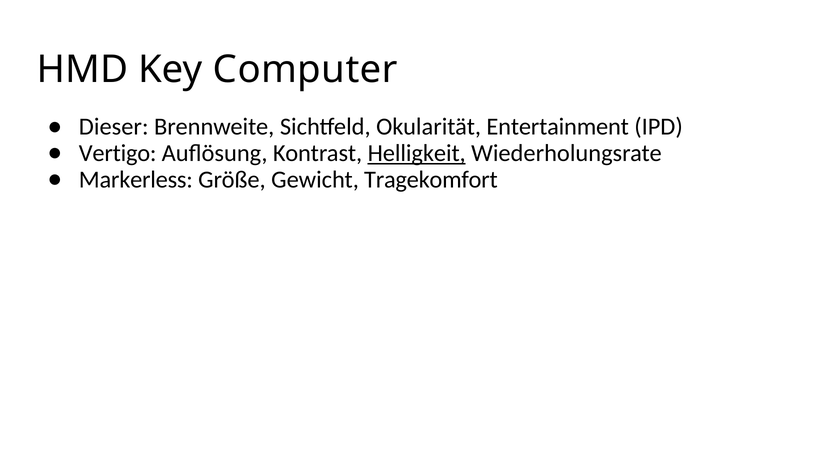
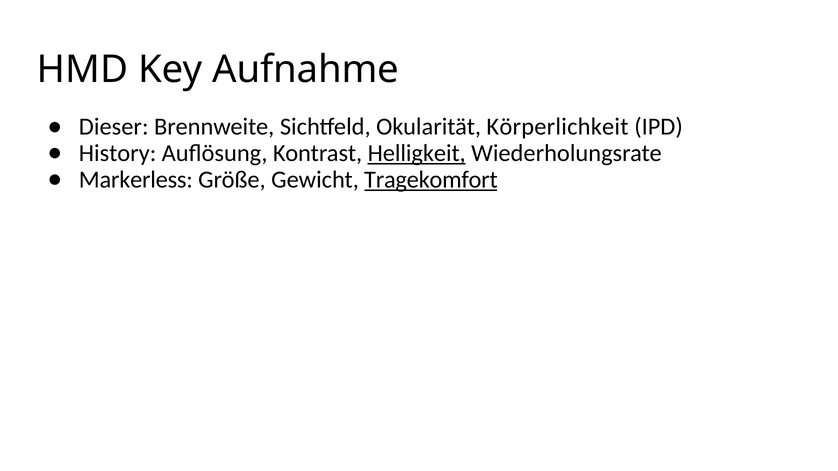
Computer: Computer -> Aufnahme
Entertainment: Entertainment -> Körperlichkeit
Vertigo: Vertigo -> History
Tragekomfort underline: none -> present
